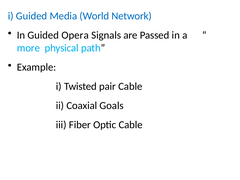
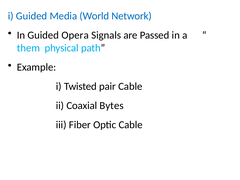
more: more -> them
Goals: Goals -> Bytes
